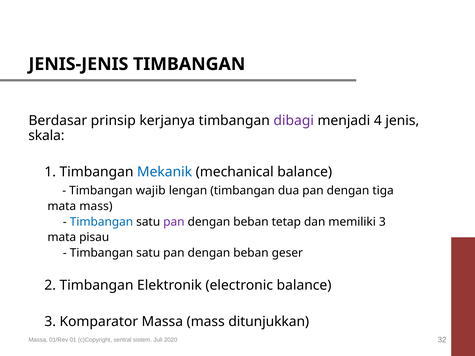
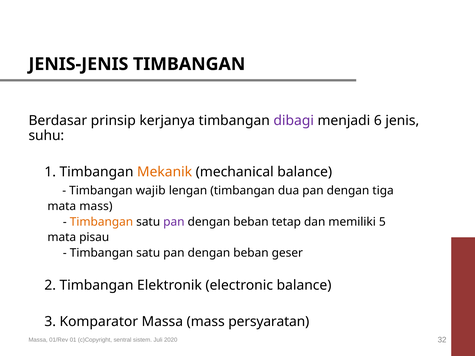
4: 4 -> 6
skala: skala -> suhu
Mekanik colour: blue -> orange
Timbangan at (101, 222) colour: blue -> orange
memiliki 3: 3 -> 5
ditunjukkan: ditunjukkan -> persyaratan
